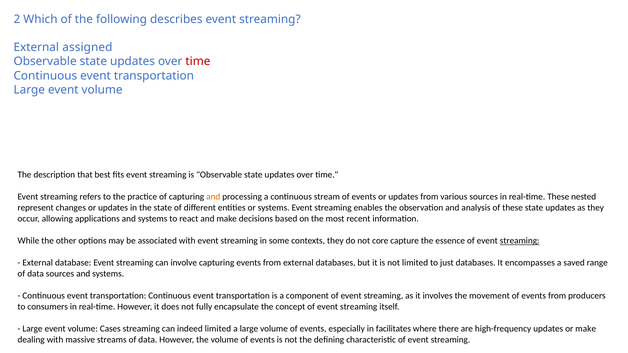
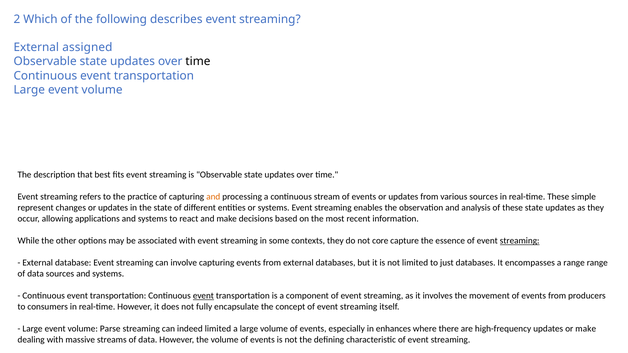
time at (198, 62) colour: red -> black
nested: nested -> simple
a saved: saved -> range
event at (203, 296) underline: none -> present
Cases: Cases -> Parse
facilitates: facilitates -> enhances
